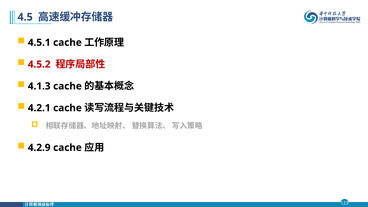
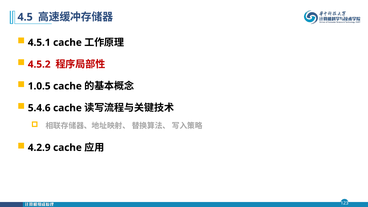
4.1.3: 4.1.3 -> 1.0.5
4.2.1: 4.2.1 -> 5.4.6
